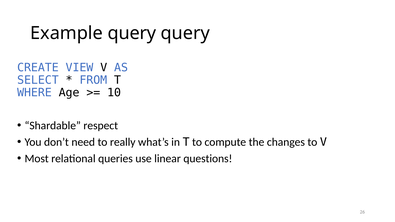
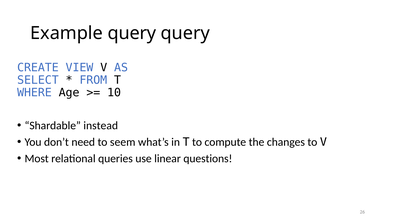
respect: respect -> instead
really: really -> seem
